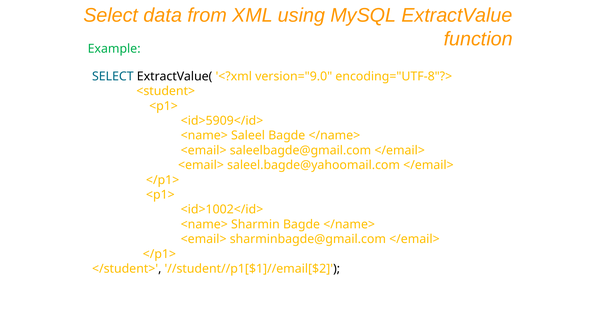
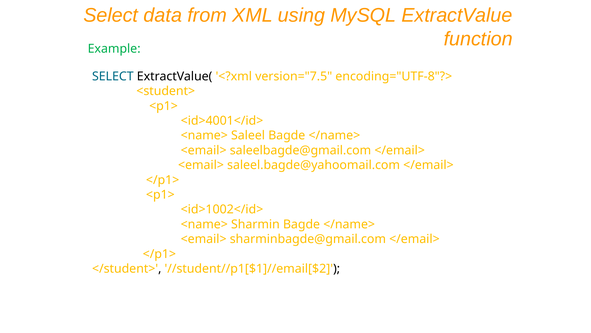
version="9.0: version="9.0 -> version="7.5
<id>5909</id>: <id>5909</id> -> <id>4001</id>
